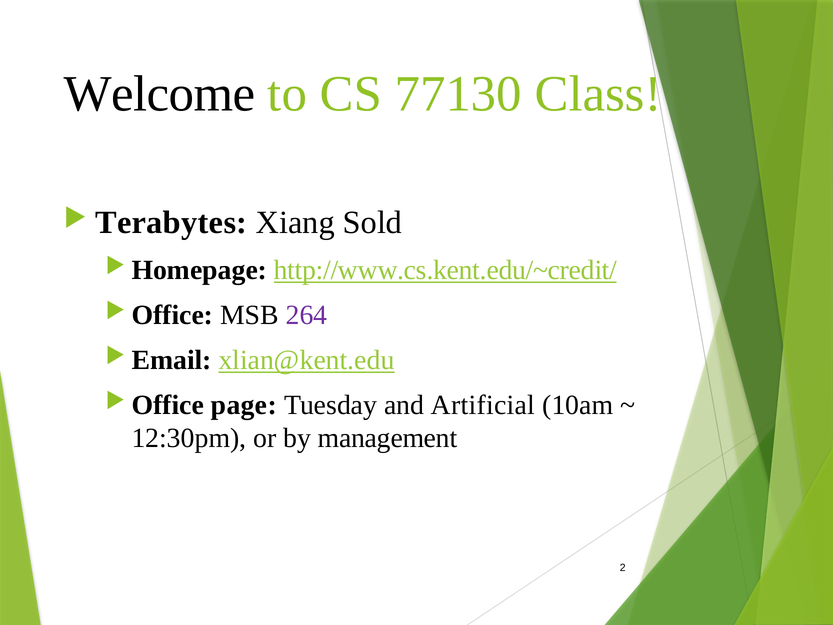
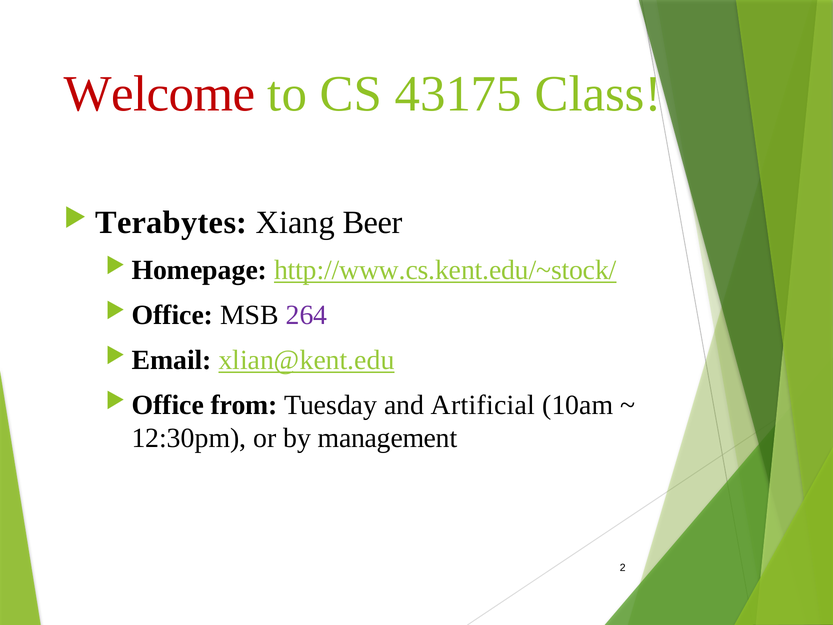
Welcome colour: black -> red
77130: 77130 -> 43175
Sold: Sold -> Beer
http://www.cs.kent.edu/~credit/: http://www.cs.kent.edu/~credit/ -> http://www.cs.kent.edu/~stock/
page: page -> from
